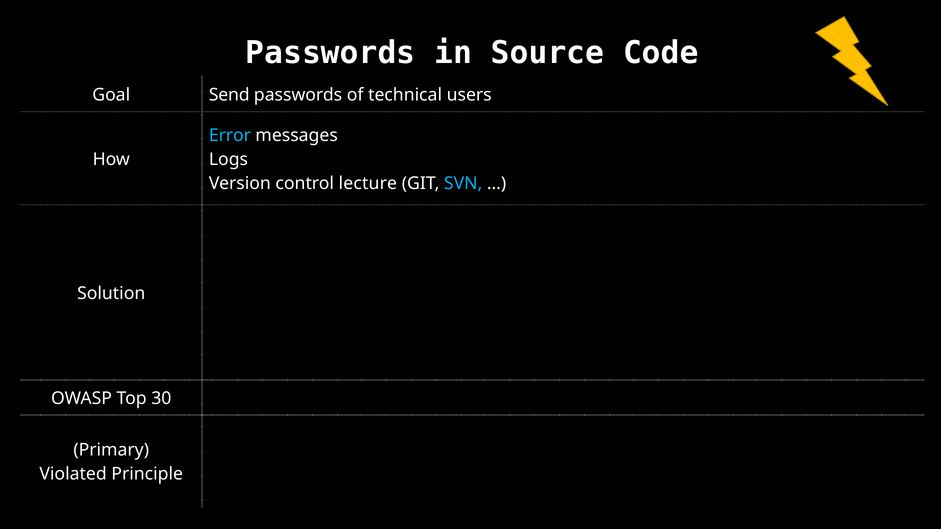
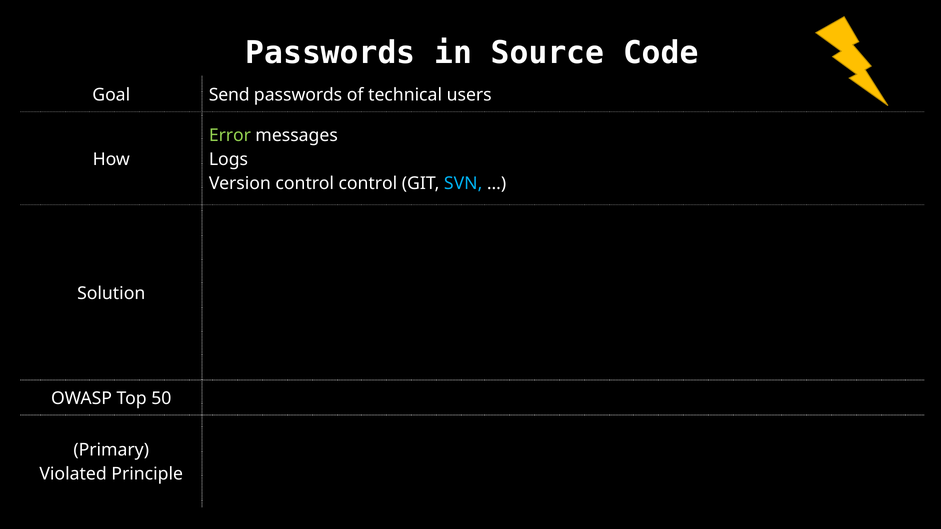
Error colour: light blue -> light green
control lecture: lecture -> control
30: 30 -> 50
